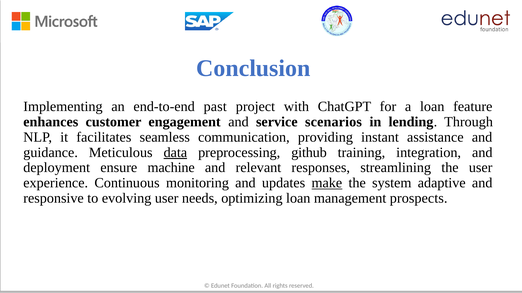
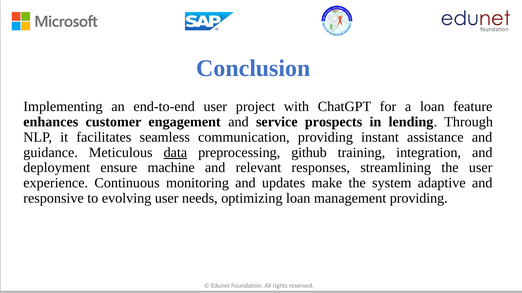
end-to-end past: past -> user
scenarios: scenarios -> prospects
make underline: present -> none
management prospects: prospects -> providing
